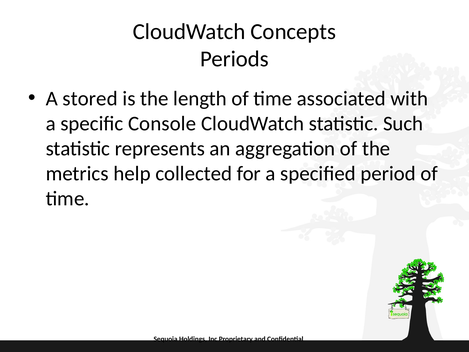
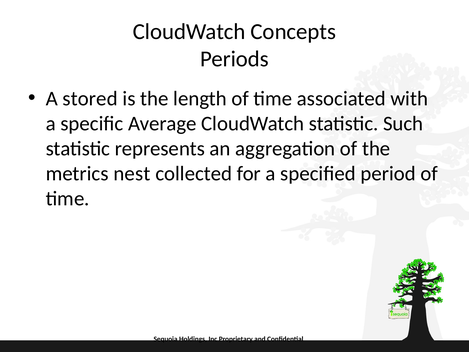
Console: Console -> Average
help: help -> nest
